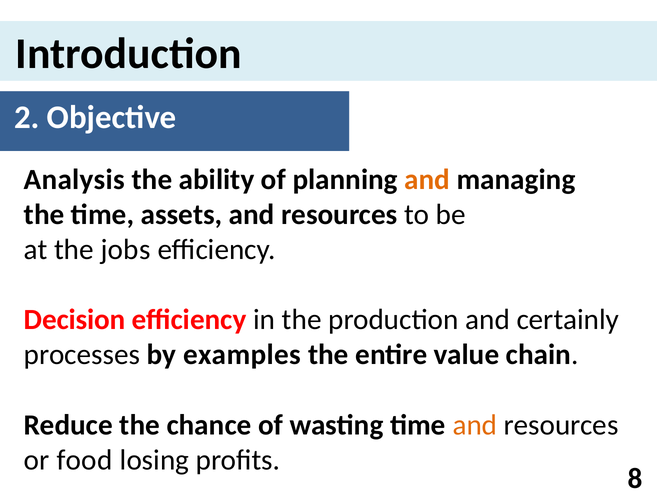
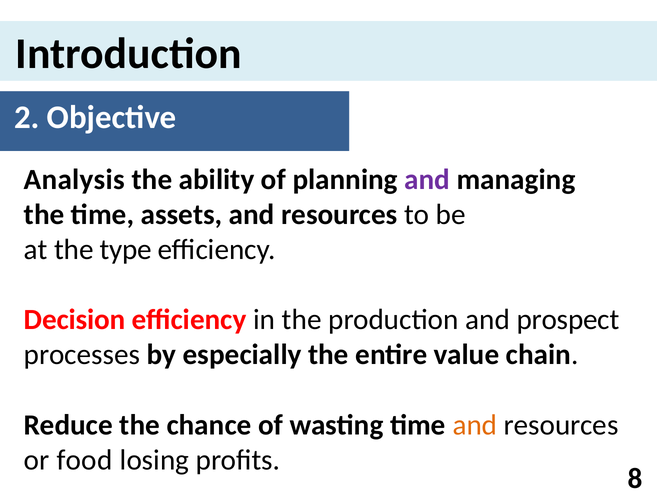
and at (427, 179) colour: orange -> purple
jobs: jobs -> type
certainly: certainly -> prospect
examples: examples -> especially
